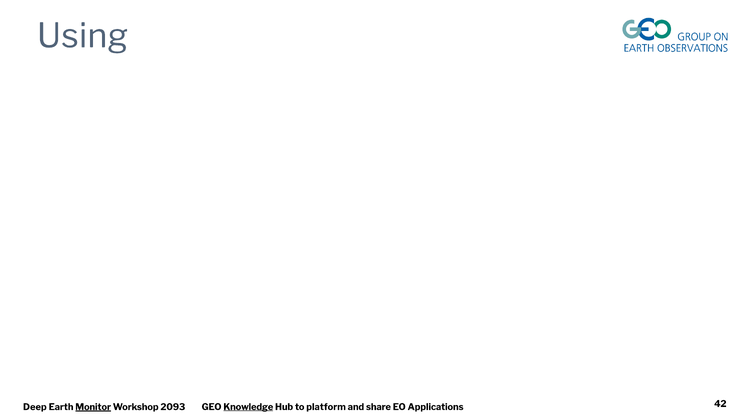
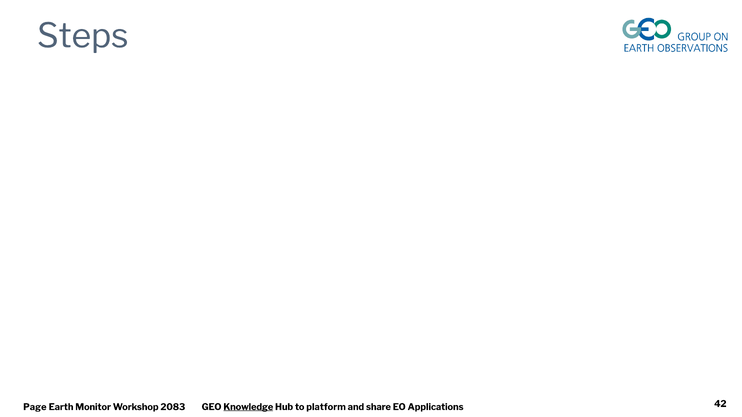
Using: Using -> Steps
Deep: Deep -> Page
Monitor underline: present -> none
2093: 2093 -> 2083
